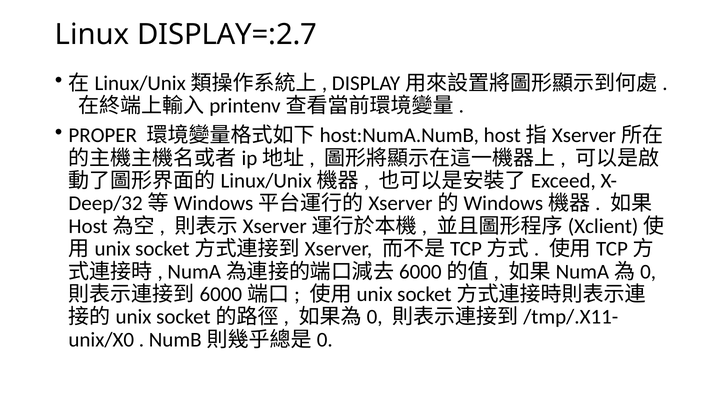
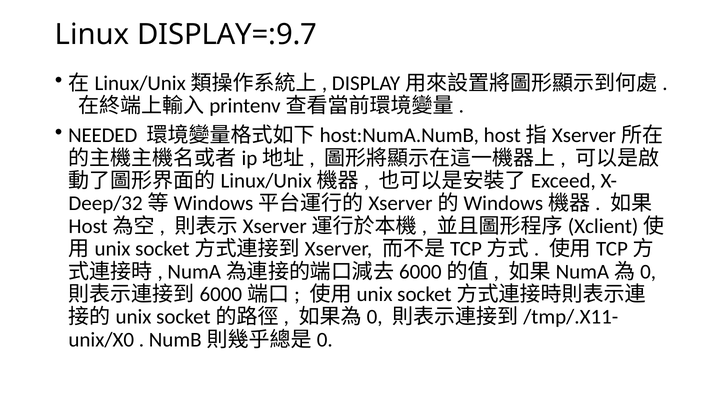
DISPLAY=:2.7: DISPLAY=:2.7 -> DISPLAY=:9.7
PROPER: PROPER -> NEEDED
